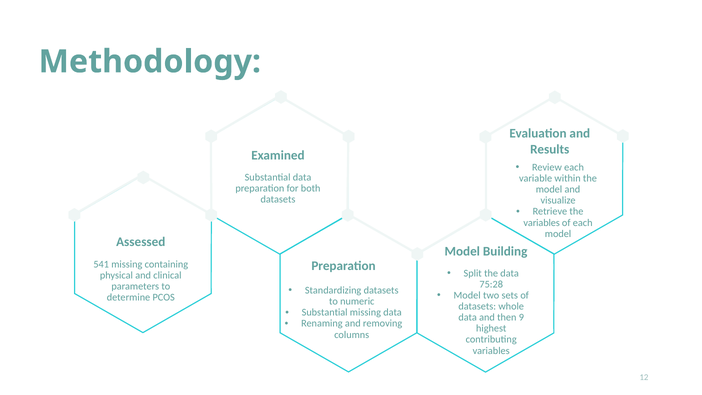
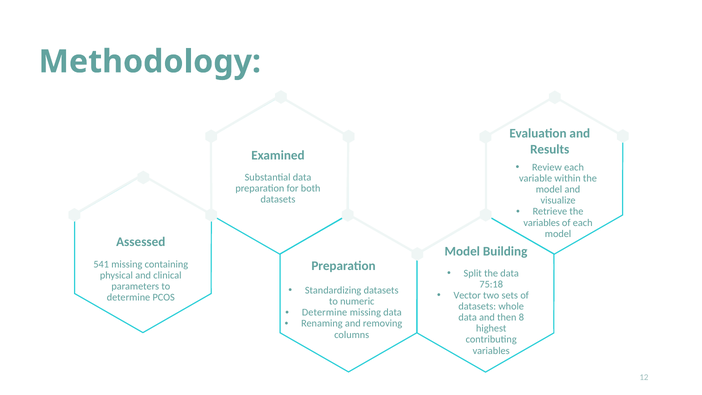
75:28: 75:28 -> 75:18
Model at (467, 295): Model -> Vector
Substantial at (325, 312): Substantial -> Determine
9: 9 -> 8
